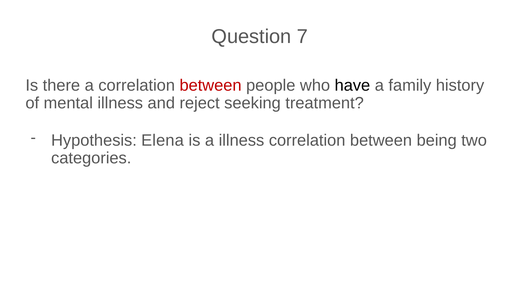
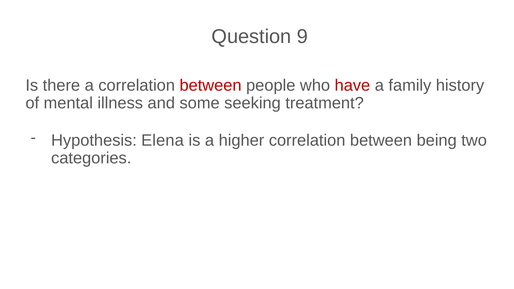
7: 7 -> 9
have colour: black -> red
reject: reject -> some
a illness: illness -> higher
